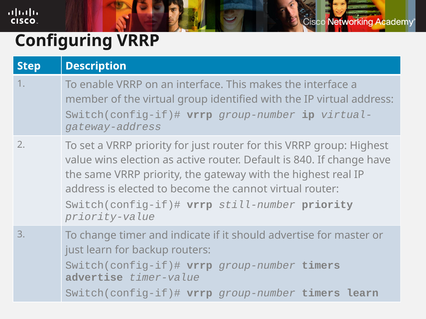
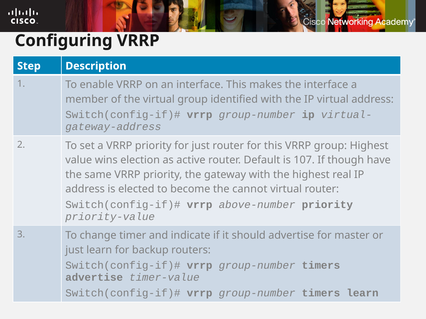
840: 840 -> 107
If change: change -> though
still-number: still-number -> above-number
